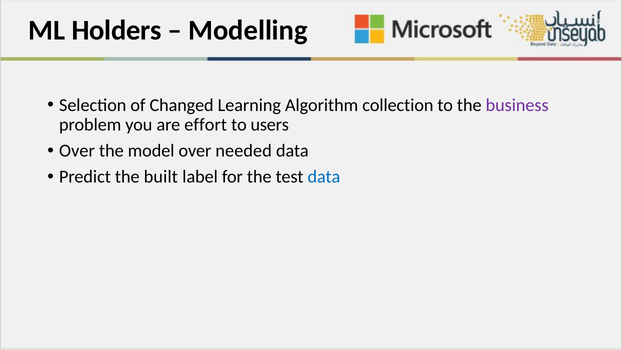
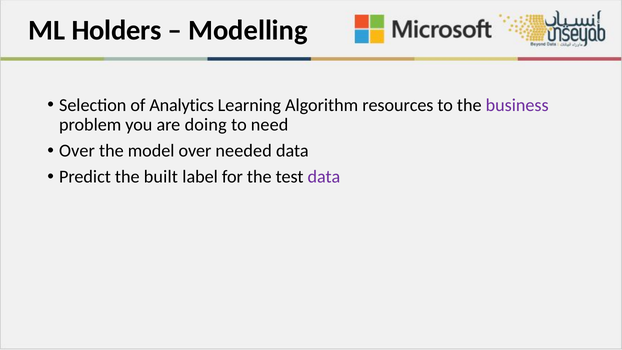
Changed: Changed -> Analytics
collection: collection -> resources
effort: effort -> doing
users: users -> need
data at (324, 177) colour: blue -> purple
